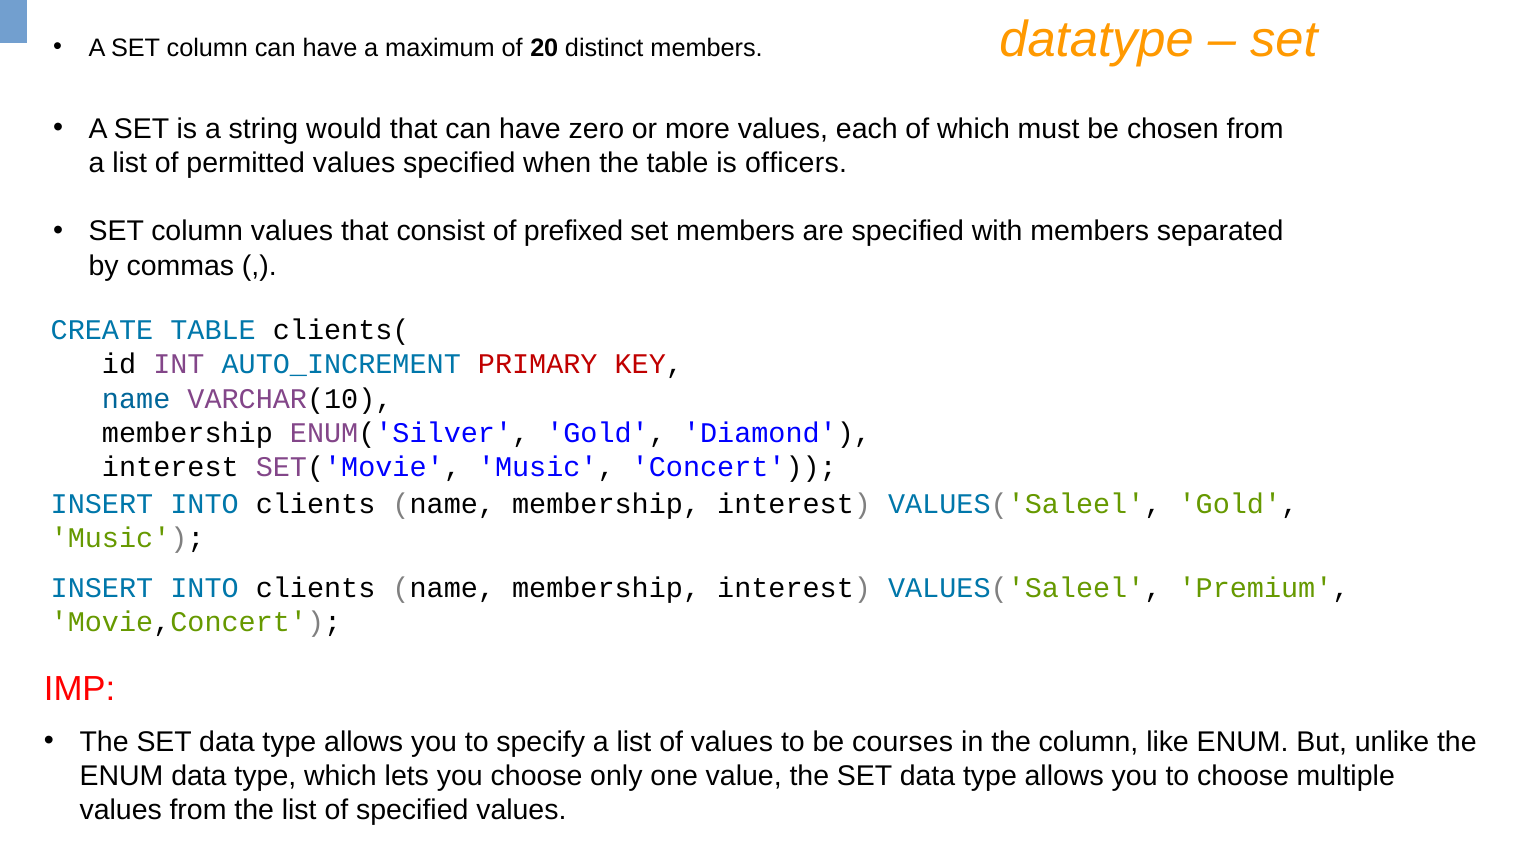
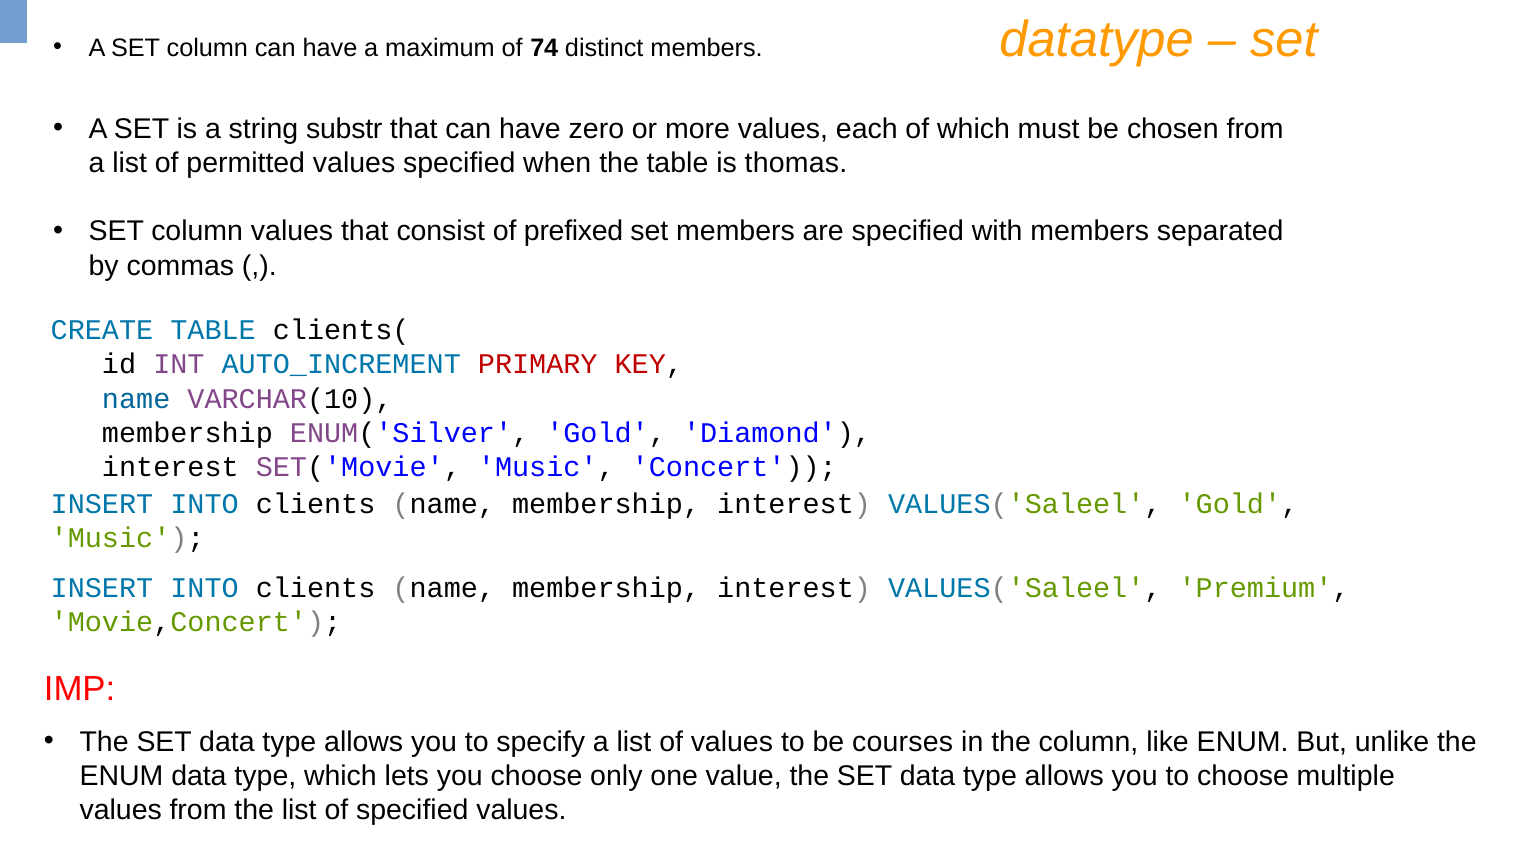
20: 20 -> 74
would: would -> substr
officers: officers -> thomas
